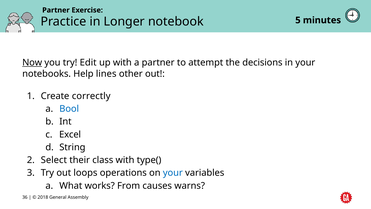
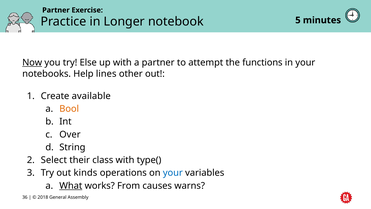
Edit: Edit -> Else
decisions: decisions -> functions
correctly: correctly -> available
Bool colour: blue -> orange
Excel: Excel -> Over
loops: loops -> kinds
What underline: none -> present
